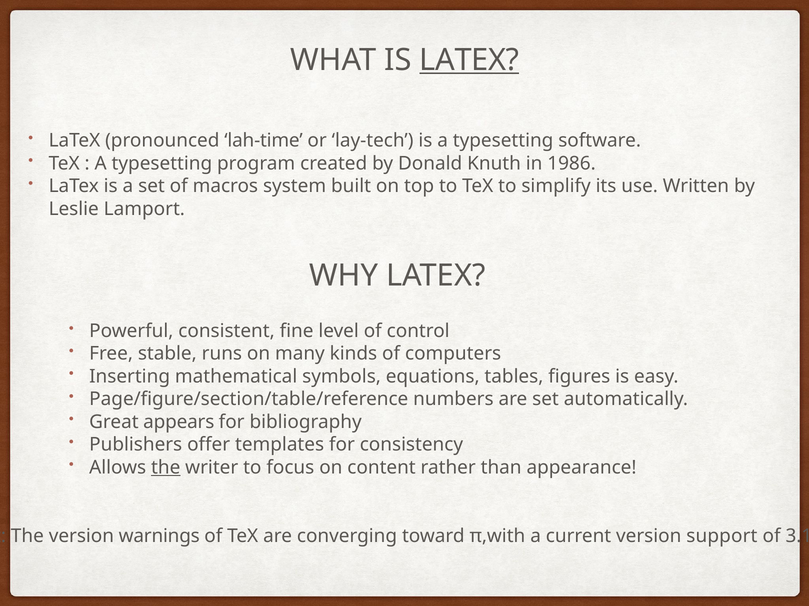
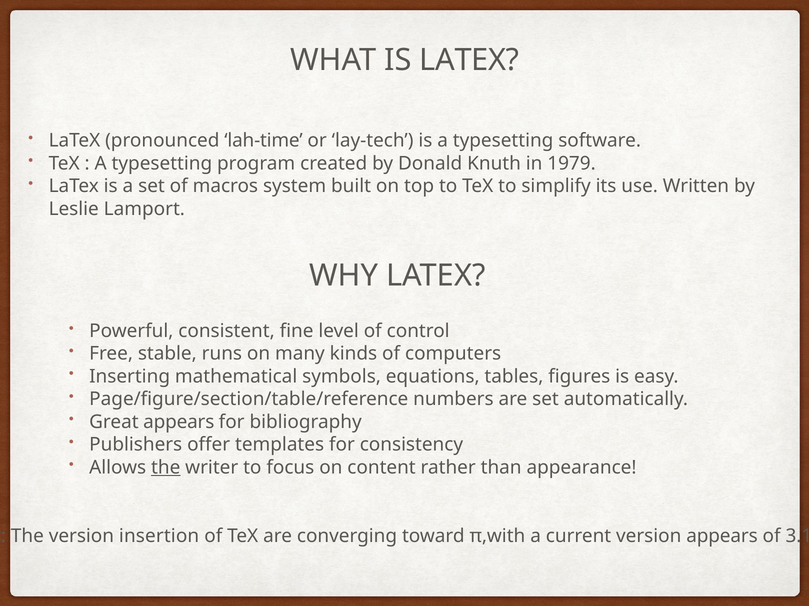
LATEX at (469, 60) underline: present -> none
1986: 1986 -> 1979
warnings: warnings -> insertion
version support: support -> appears
